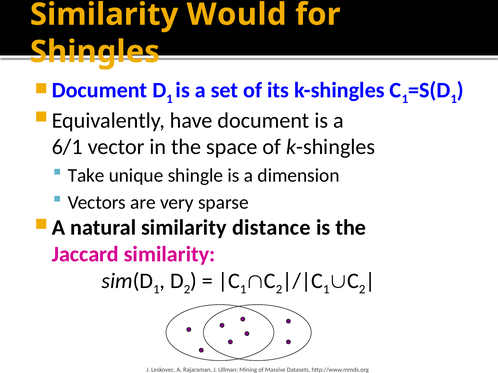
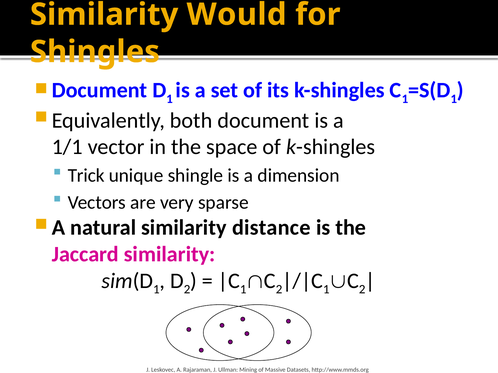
have: have -> both
6/1: 6/1 -> 1/1
Take: Take -> Trick
